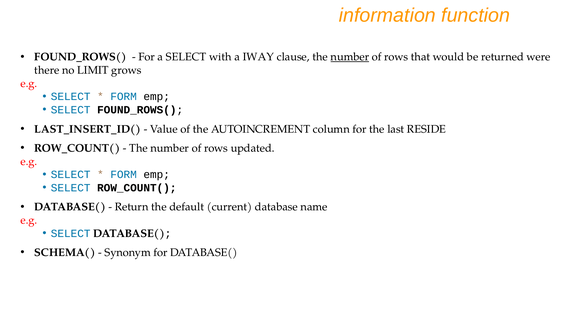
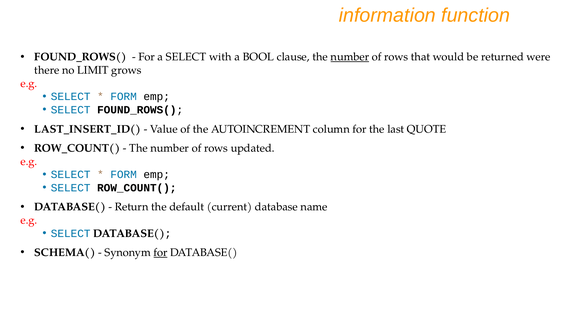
IWAY: IWAY -> BOOL
RESIDE: RESIDE -> QUOTE
for at (161, 252) underline: none -> present
